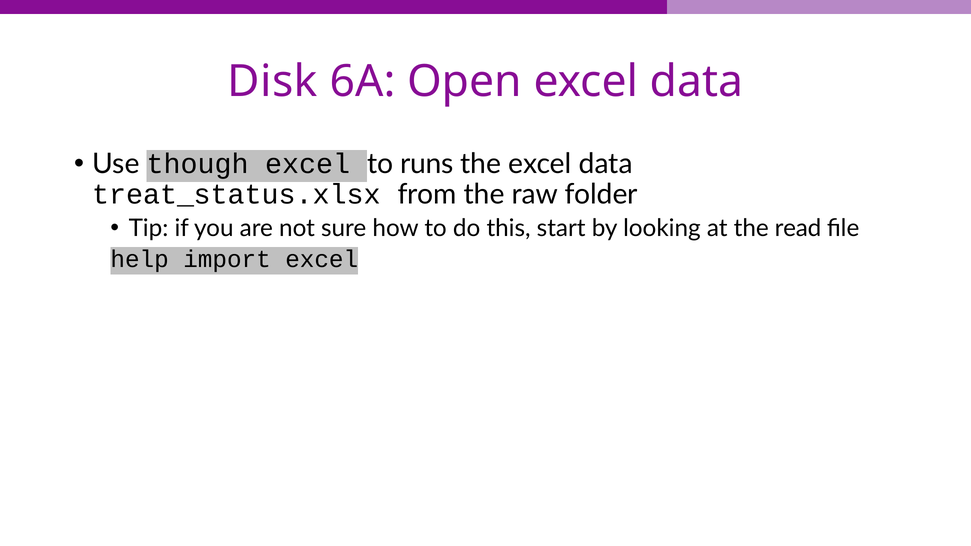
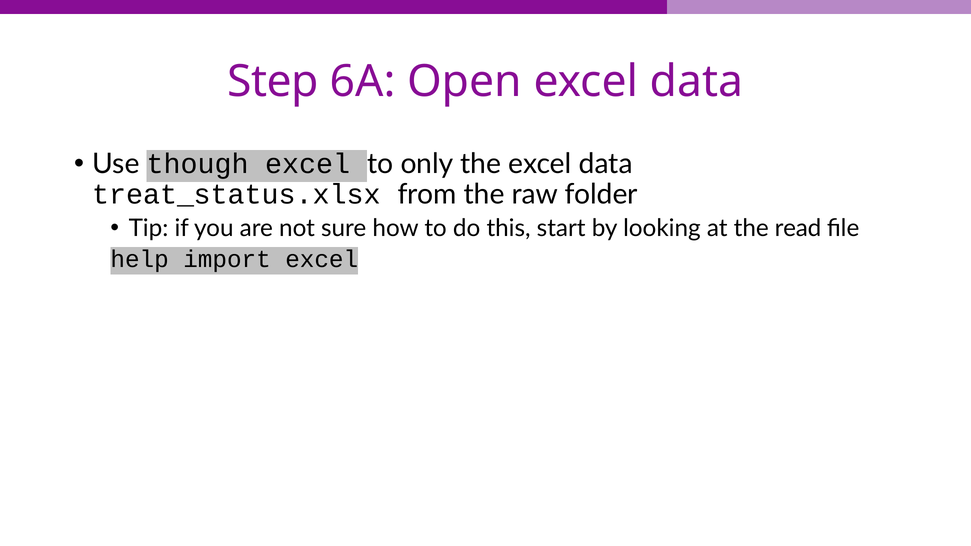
Disk: Disk -> Step
runs: runs -> only
